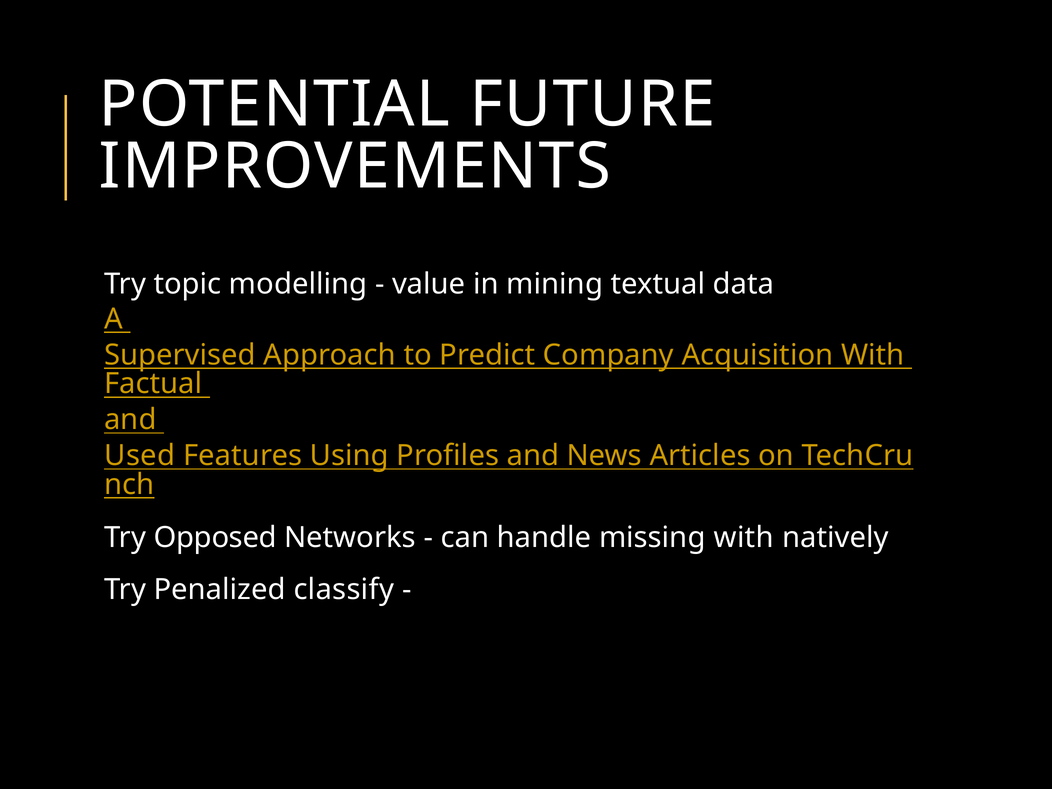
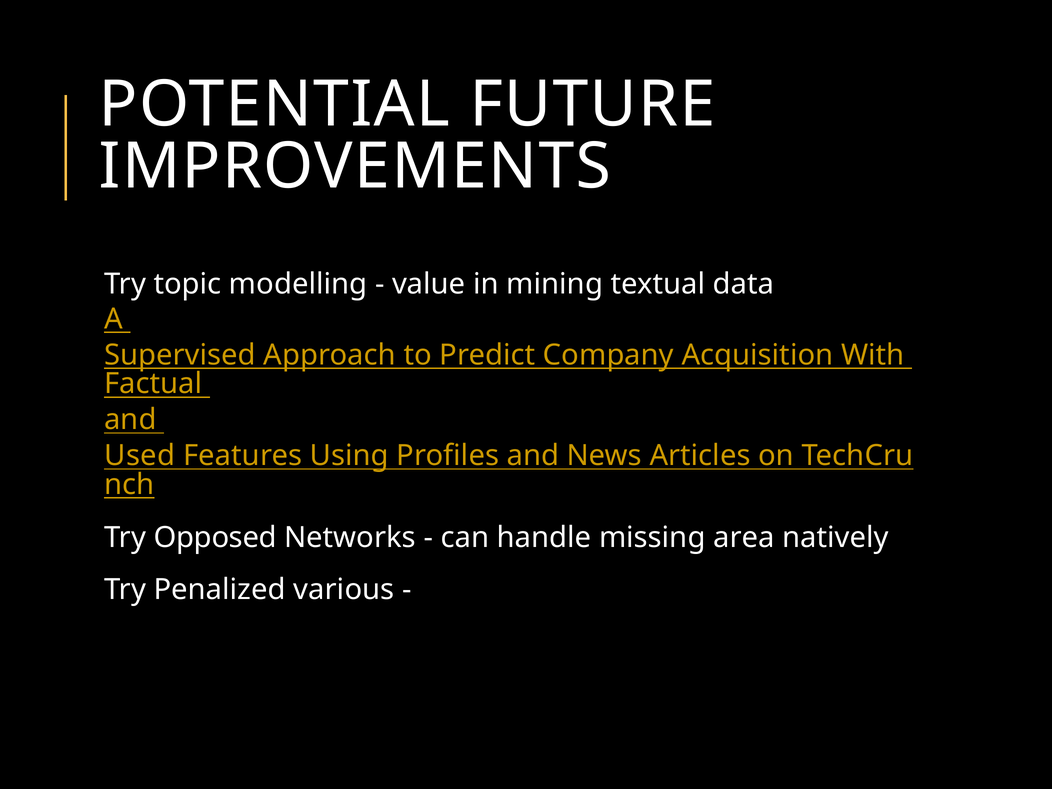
missing with: with -> area
classify: classify -> various
